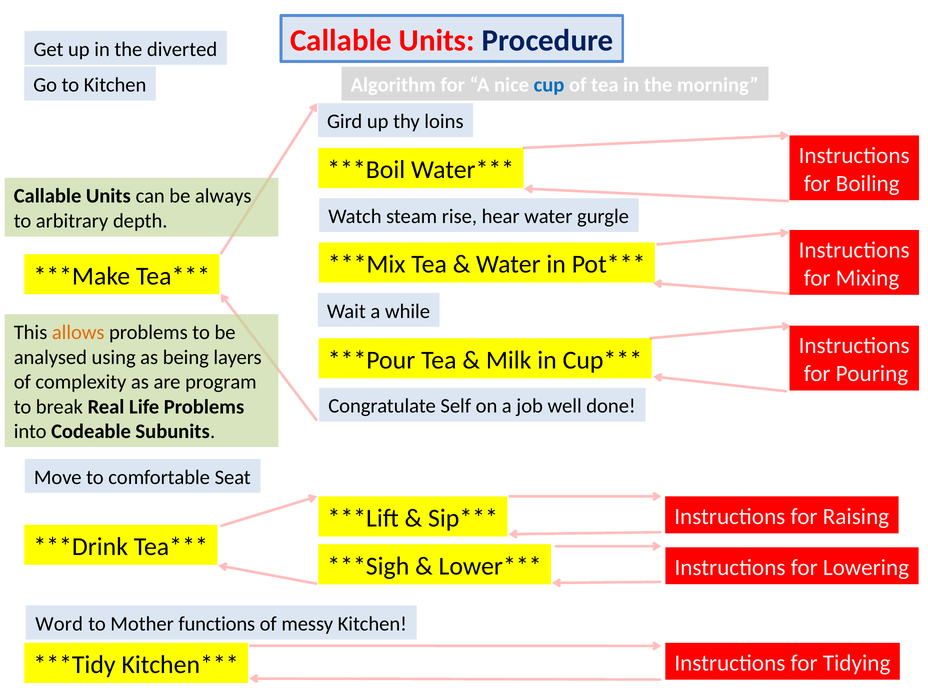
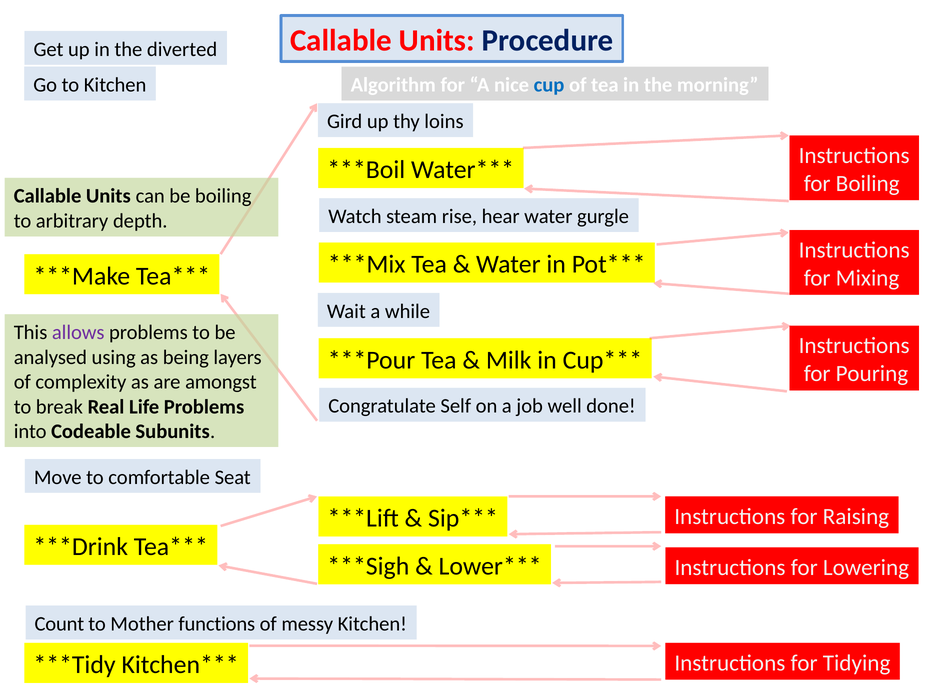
be always: always -> boiling
allows colour: orange -> purple
program: program -> amongst
Word: Word -> Count
